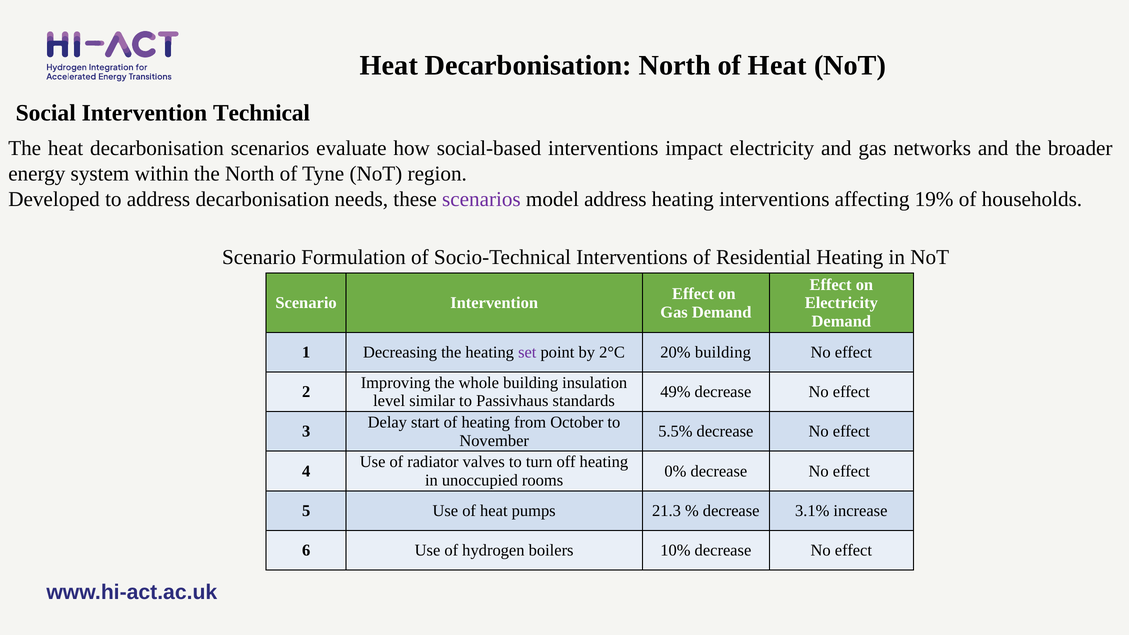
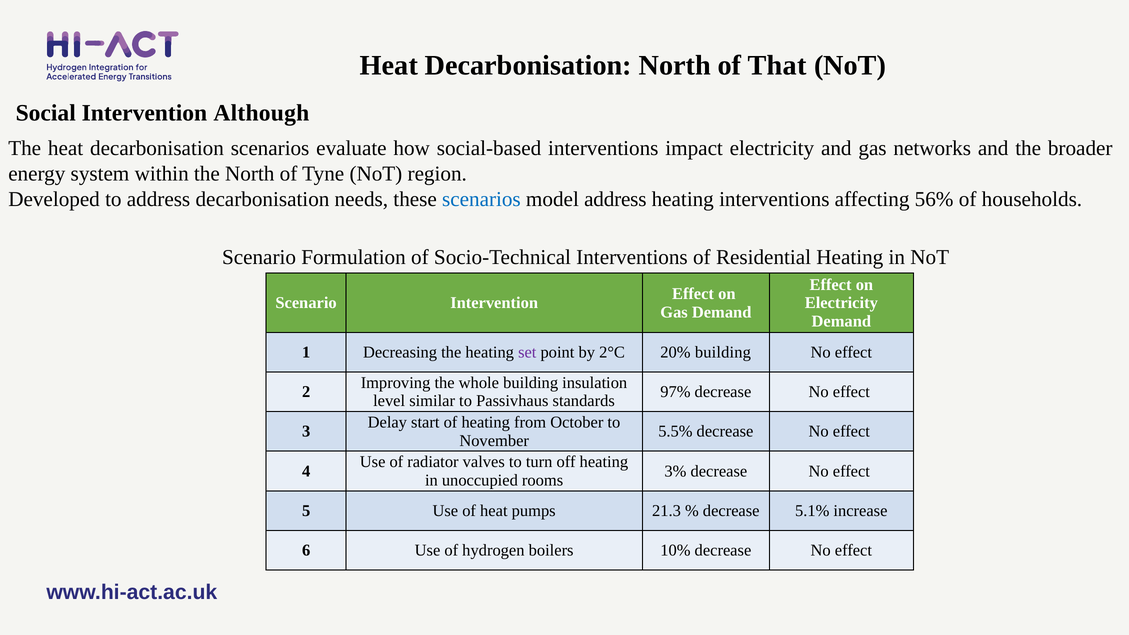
North of Heat: Heat -> That
Technical: Technical -> Although
scenarios at (481, 199) colour: purple -> blue
19%: 19% -> 56%
49%: 49% -> 97%
0%: 0% -> 3%
3.1%: 3.1% -> 5.1%
